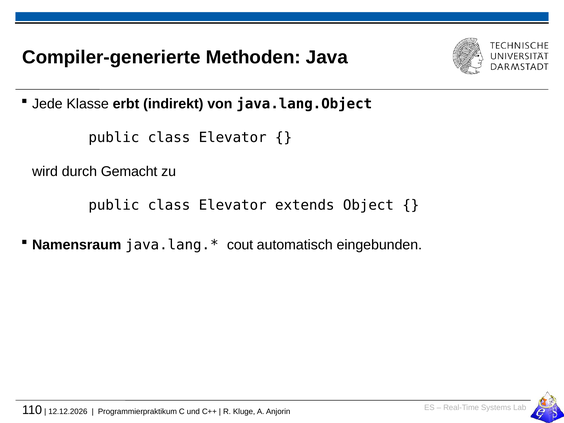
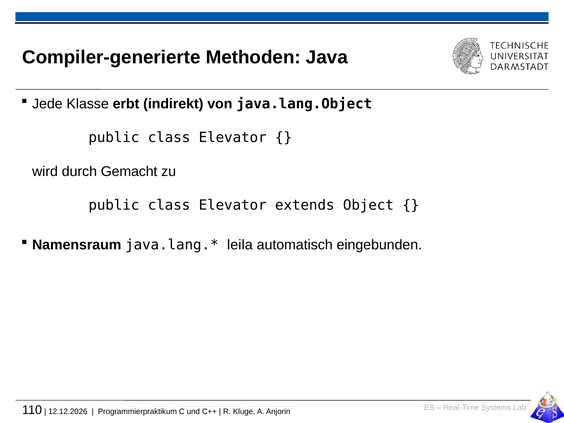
cout: cout -> leila
